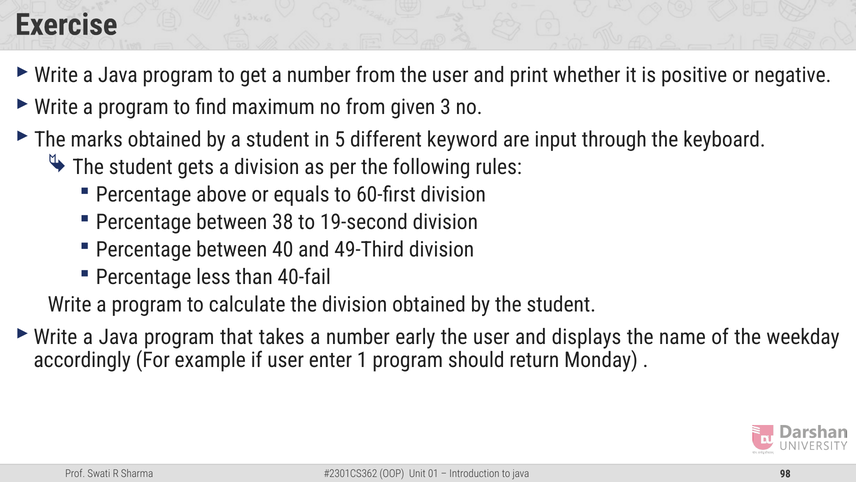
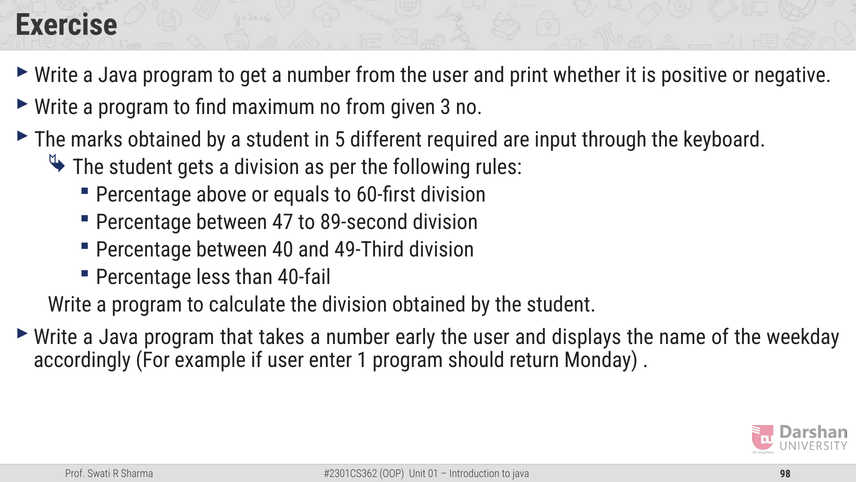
keyword: keyword -> required
38: 38 -> 47
19-second: 19-second -> 89-second
